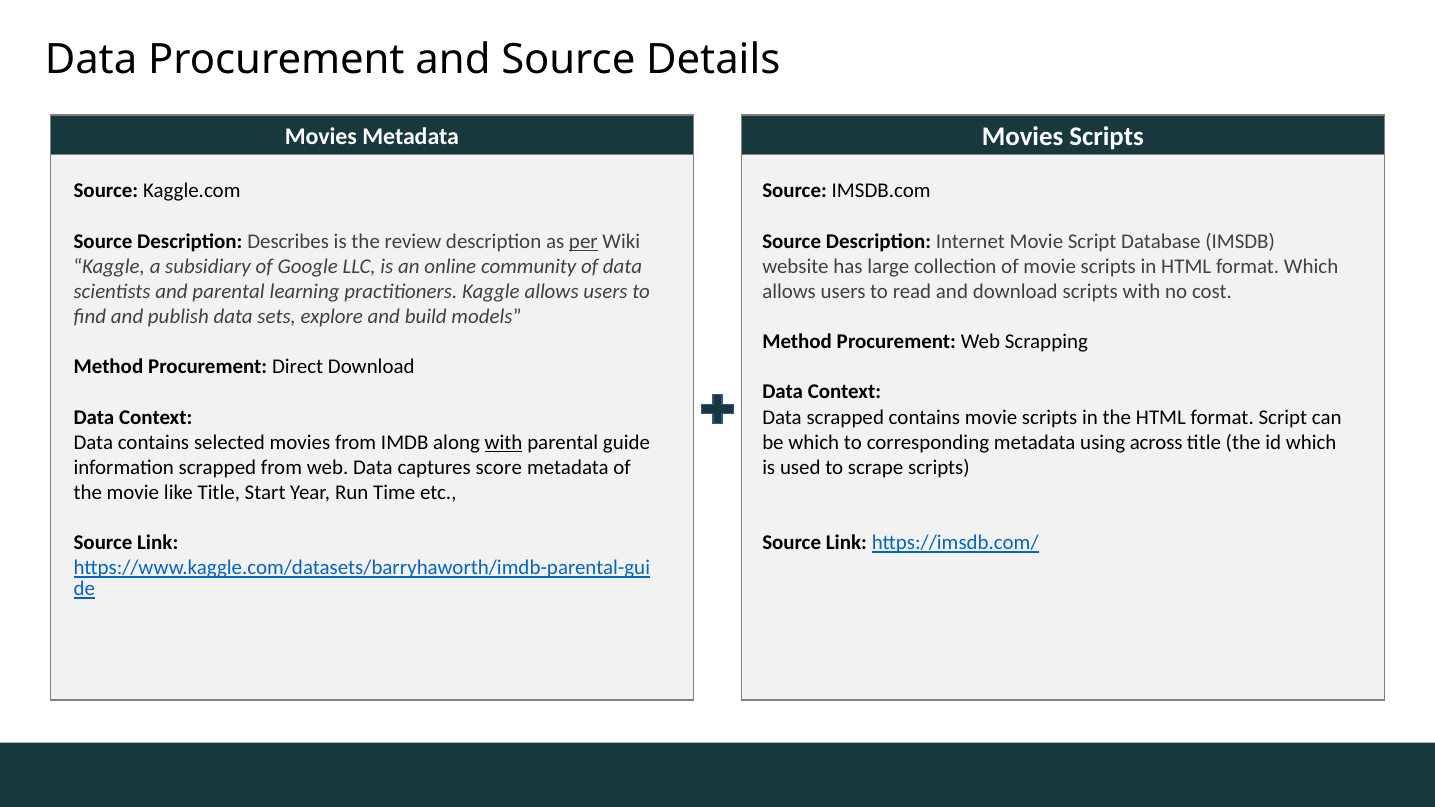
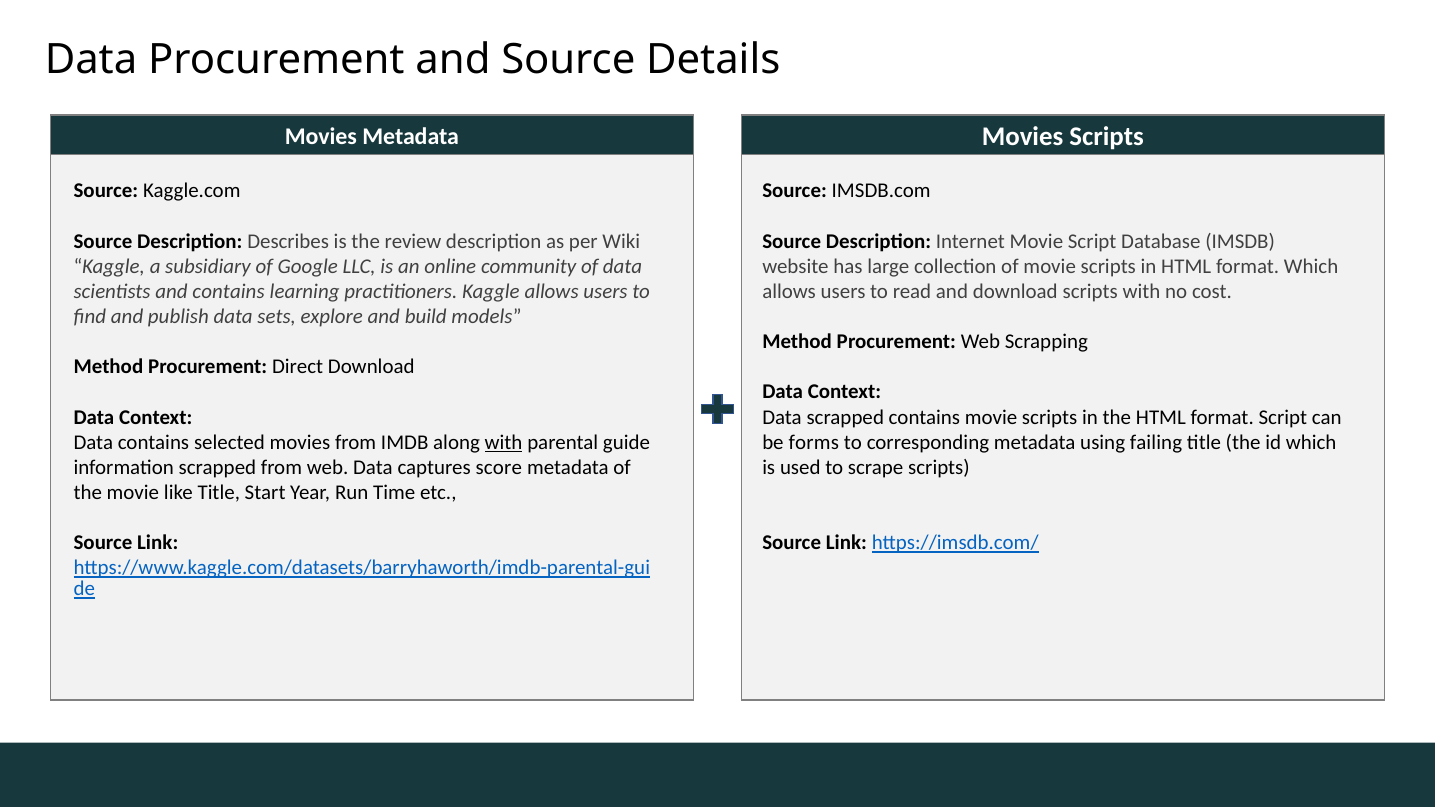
per underline: present -> none
and parental: parental -> contains
be which: which -> forms
across: across -> failing
